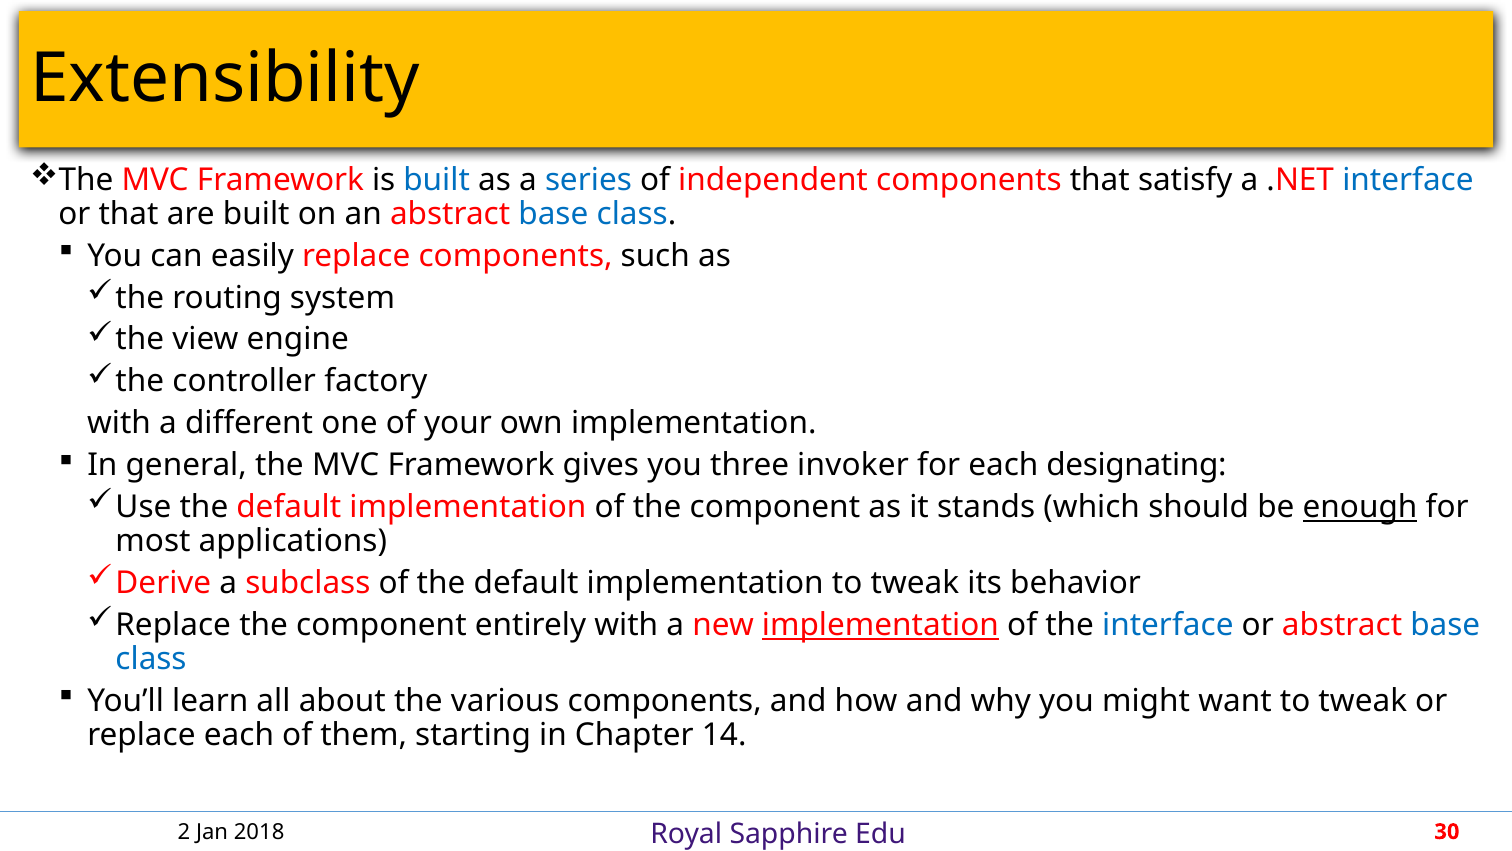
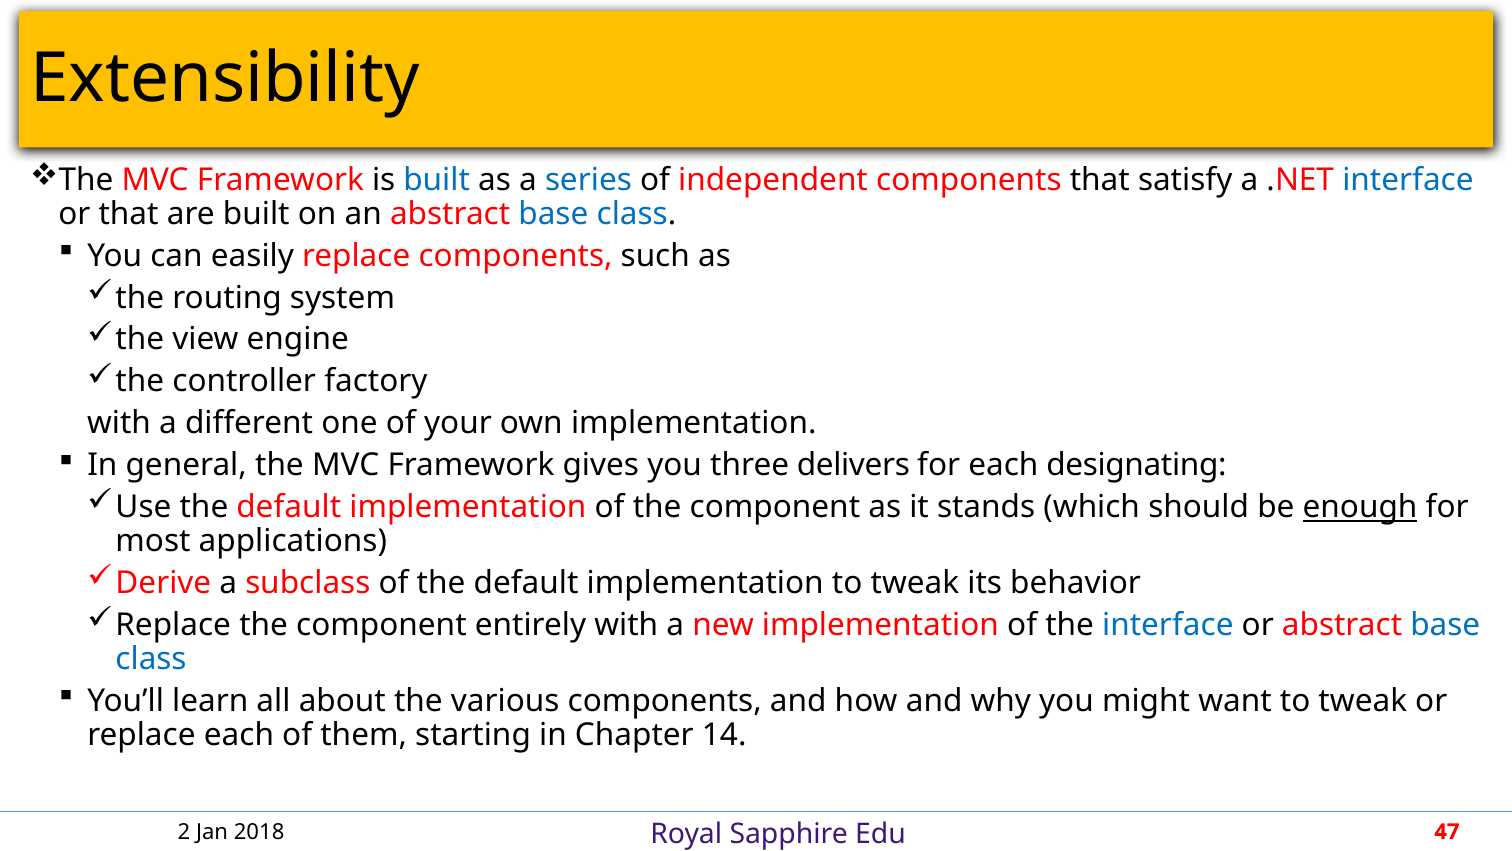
invoker: invoker -> delivers
implementation at (880, 625) underline: present -> none
30: 30 -> 47
